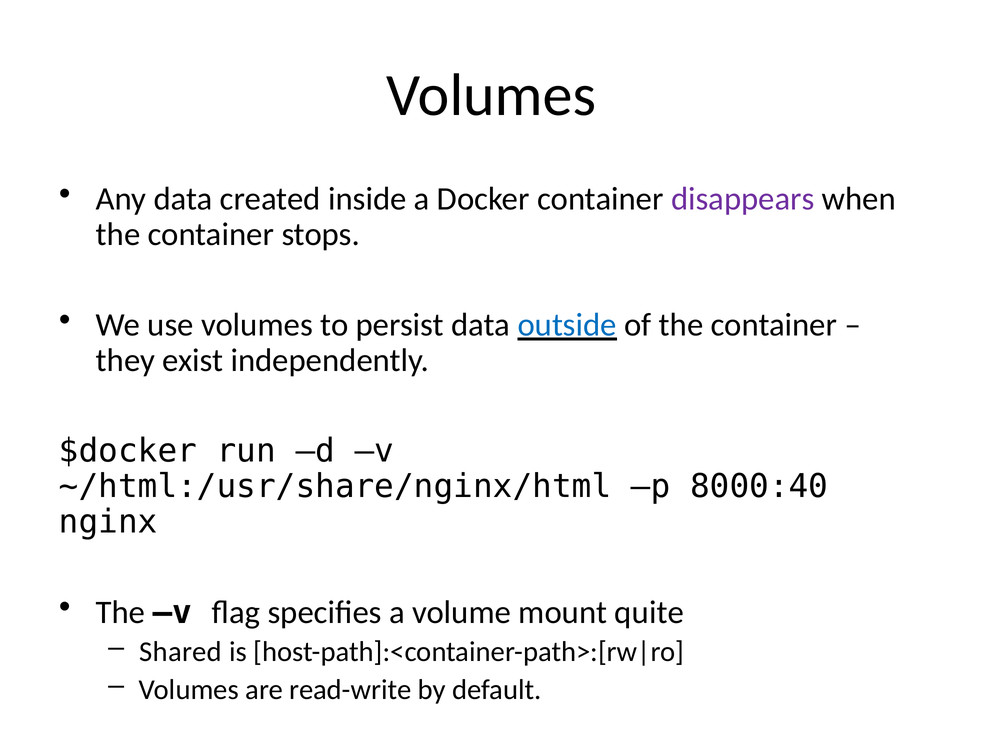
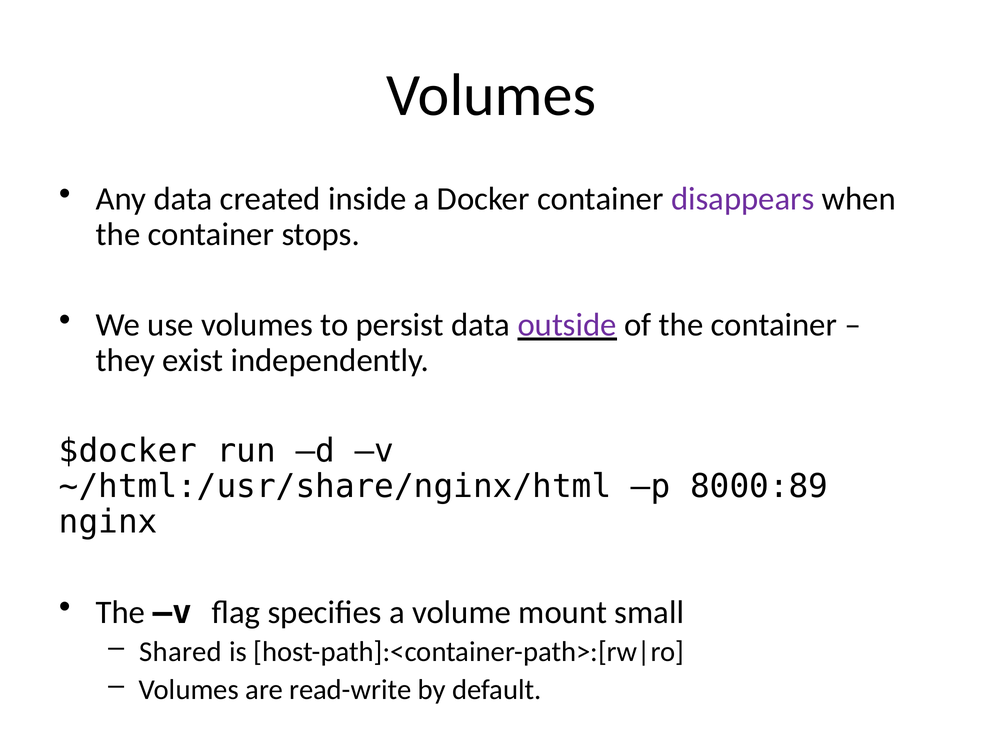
outside colour: blue -> purple
8000:40: 8000:40 -> 8000:89
quite: quite -> small
